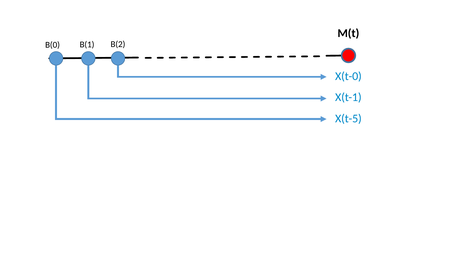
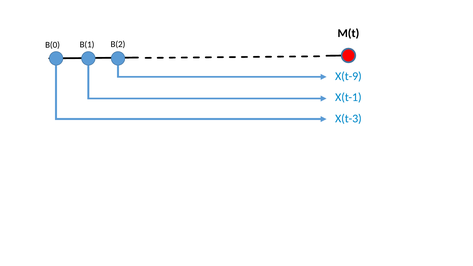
X(t-0: X(t-0 -> X(t-9
X(t-5: X(t-5 -> X(t-3
